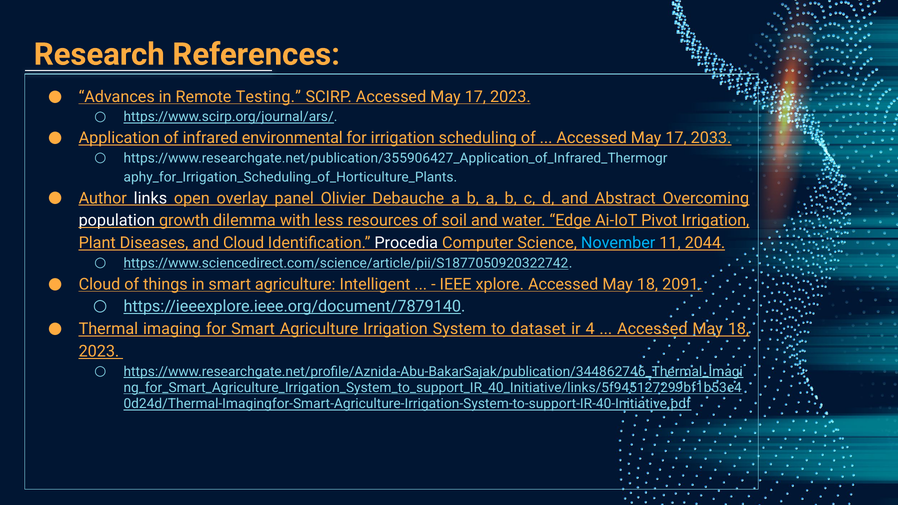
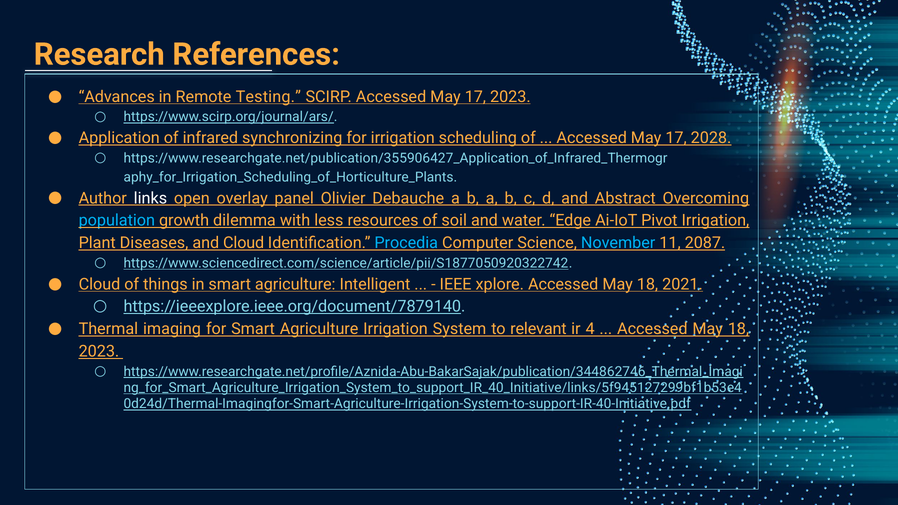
environmental: environmental -> synchronizing
2033: 2033 -> 2028
population colour: white -> light blue
Procedia colour: white -> light blue
2044: 2044 -> 2087
2091: 2091 -> 2021
dataset: dataset -> relevant
